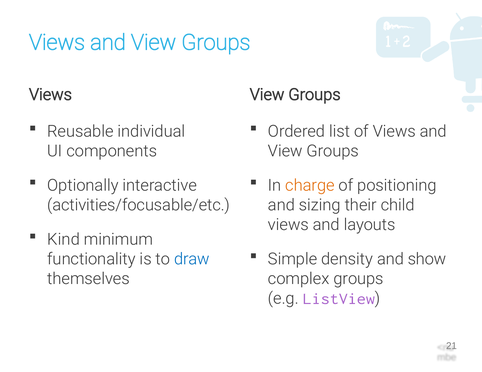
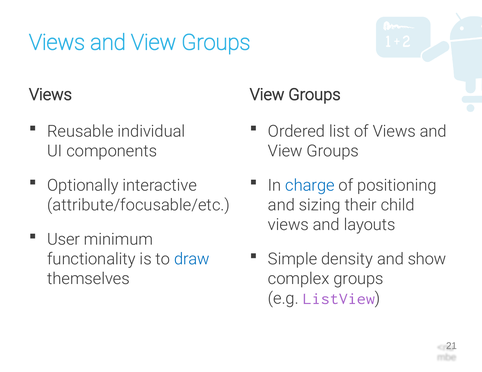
charge colour: orange -> blue
activities/focusable/etc: activities/focusable/etc -> attribute/focusable/etc
Kind: Kind -> User
